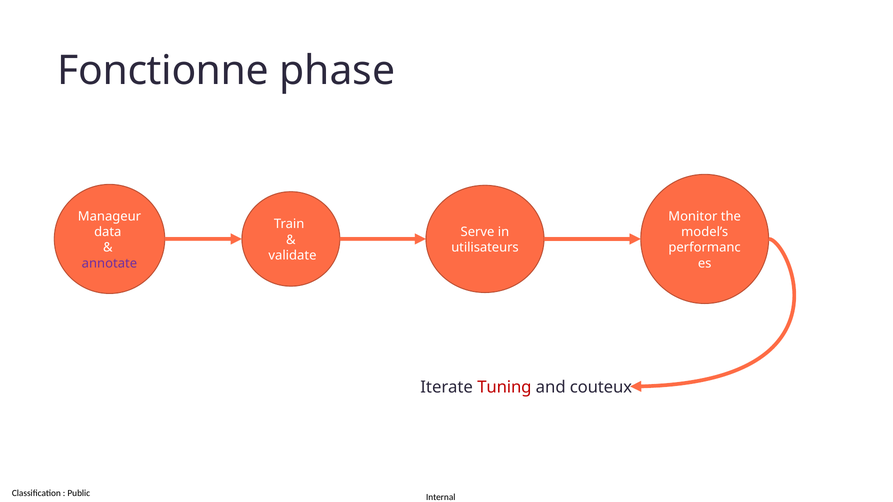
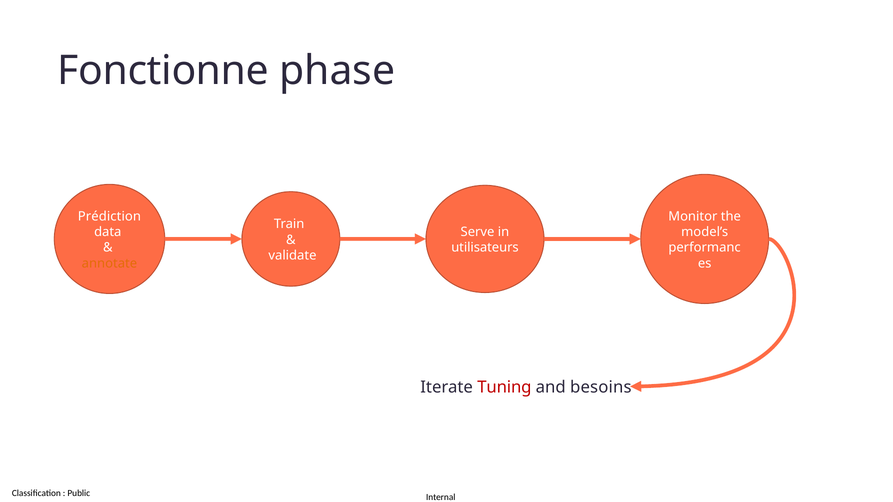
Manageur: Manageur -> Prédiction
annotate colour: purple -> orange
couteux: couteux -> besoins
